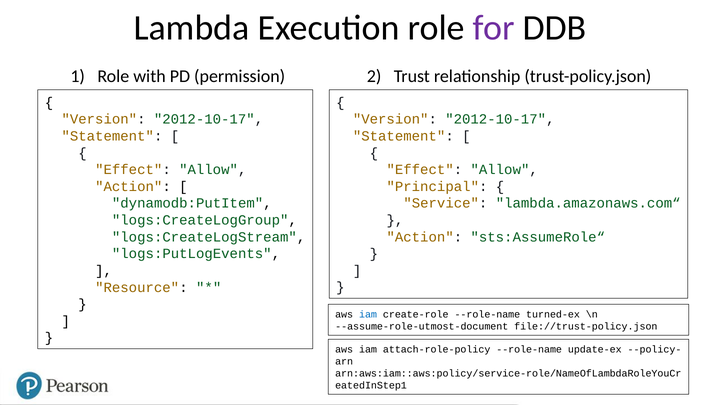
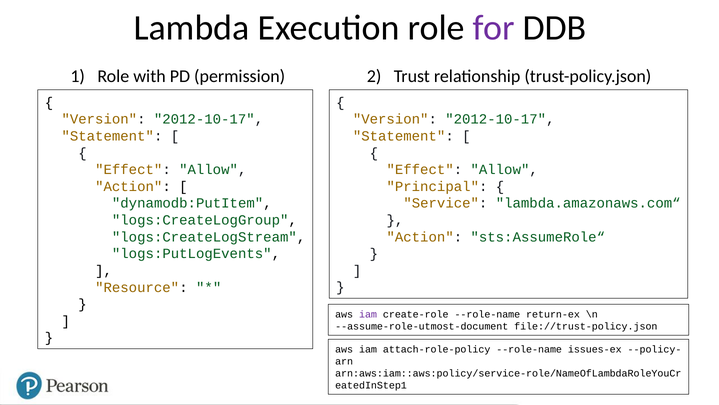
iam at (368, 314) colour: blue -> purple
turned-ex: turned-ex -> return-ex
update-ex: update-ex -> issues-ex
